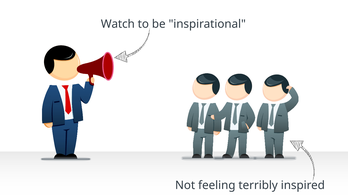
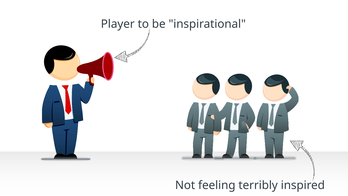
Watch: Watch -> Player
